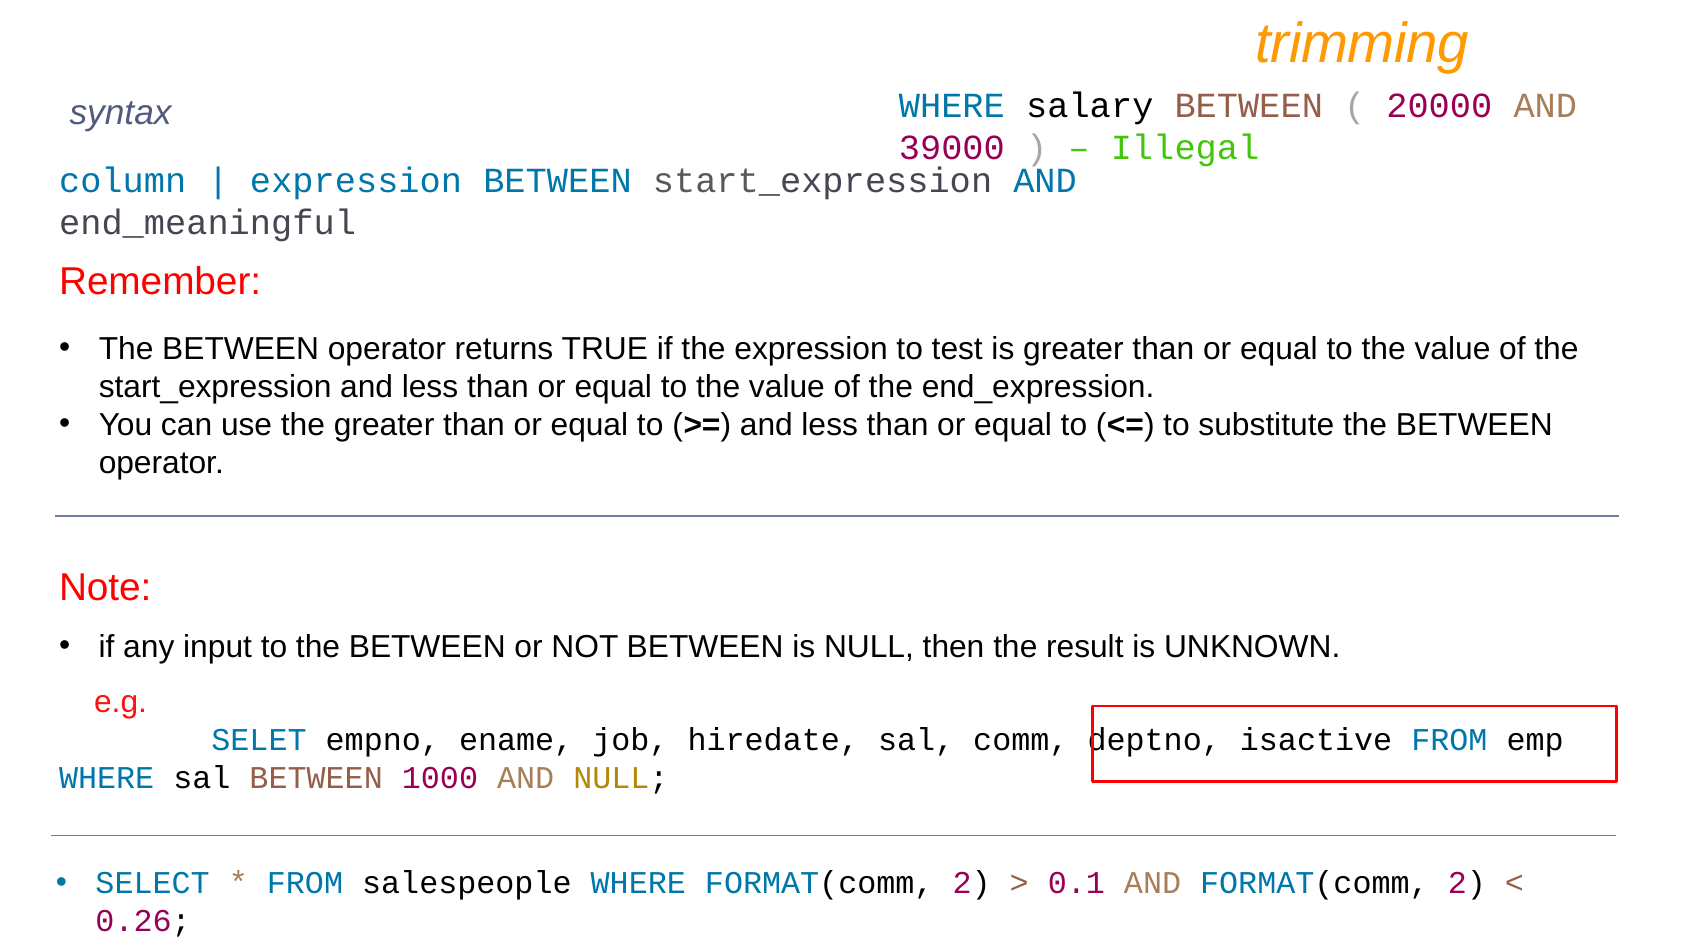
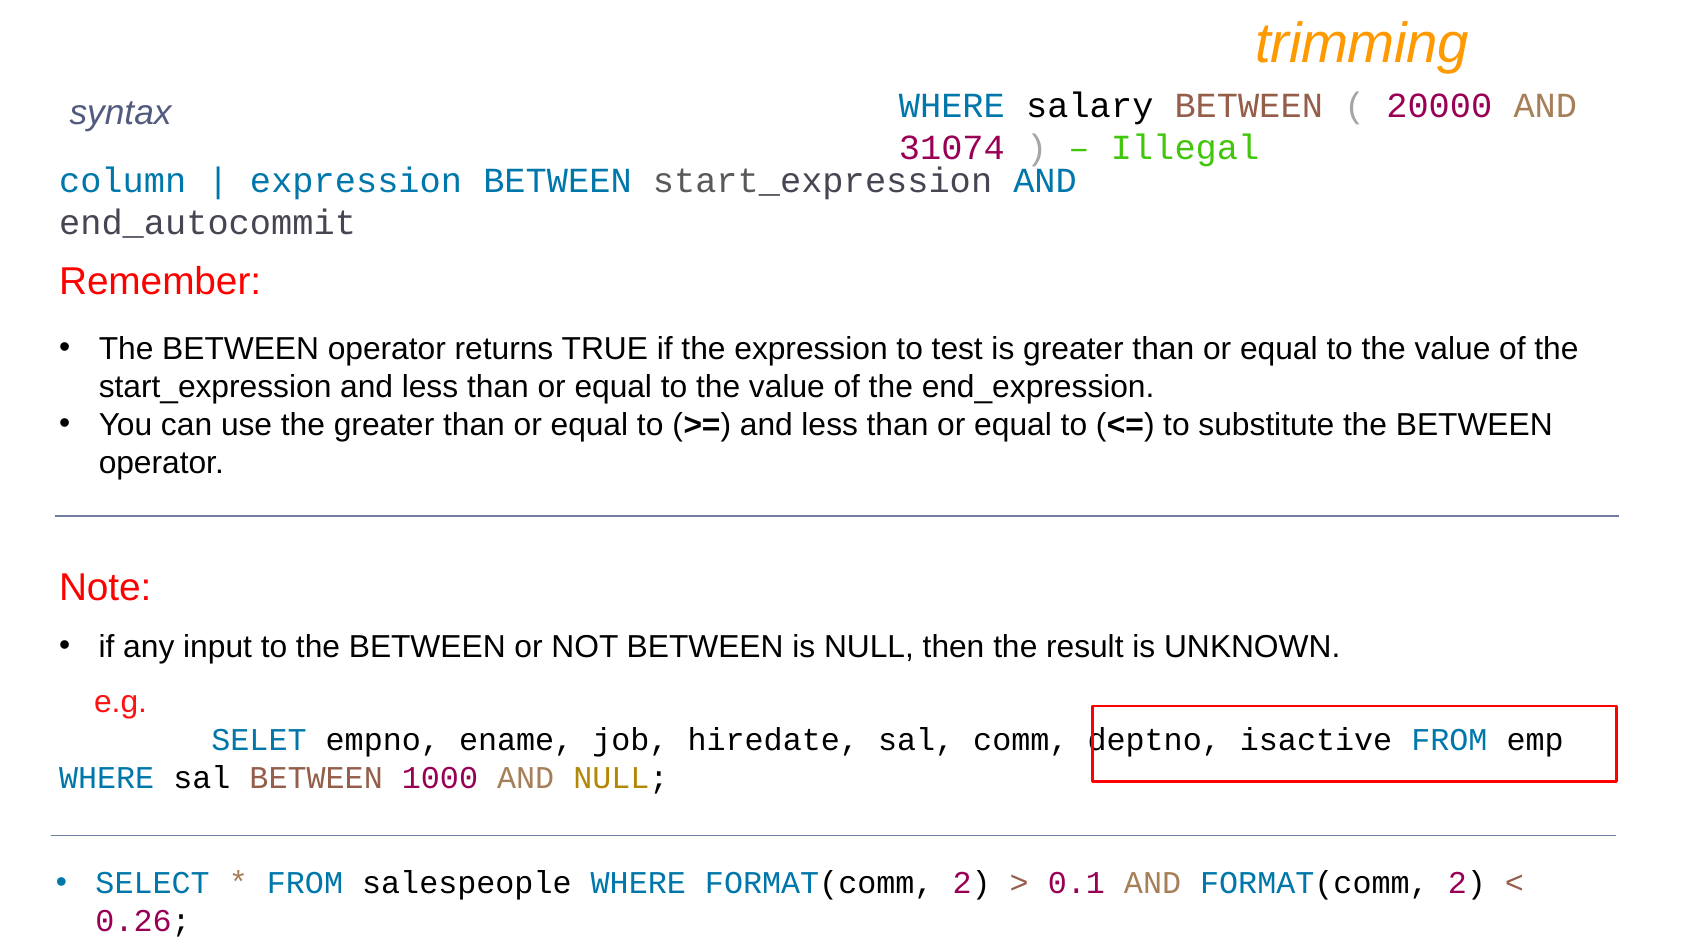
39000: 39000 -> 31074
end_meaningful: end_meaningful -> end_autocommit
